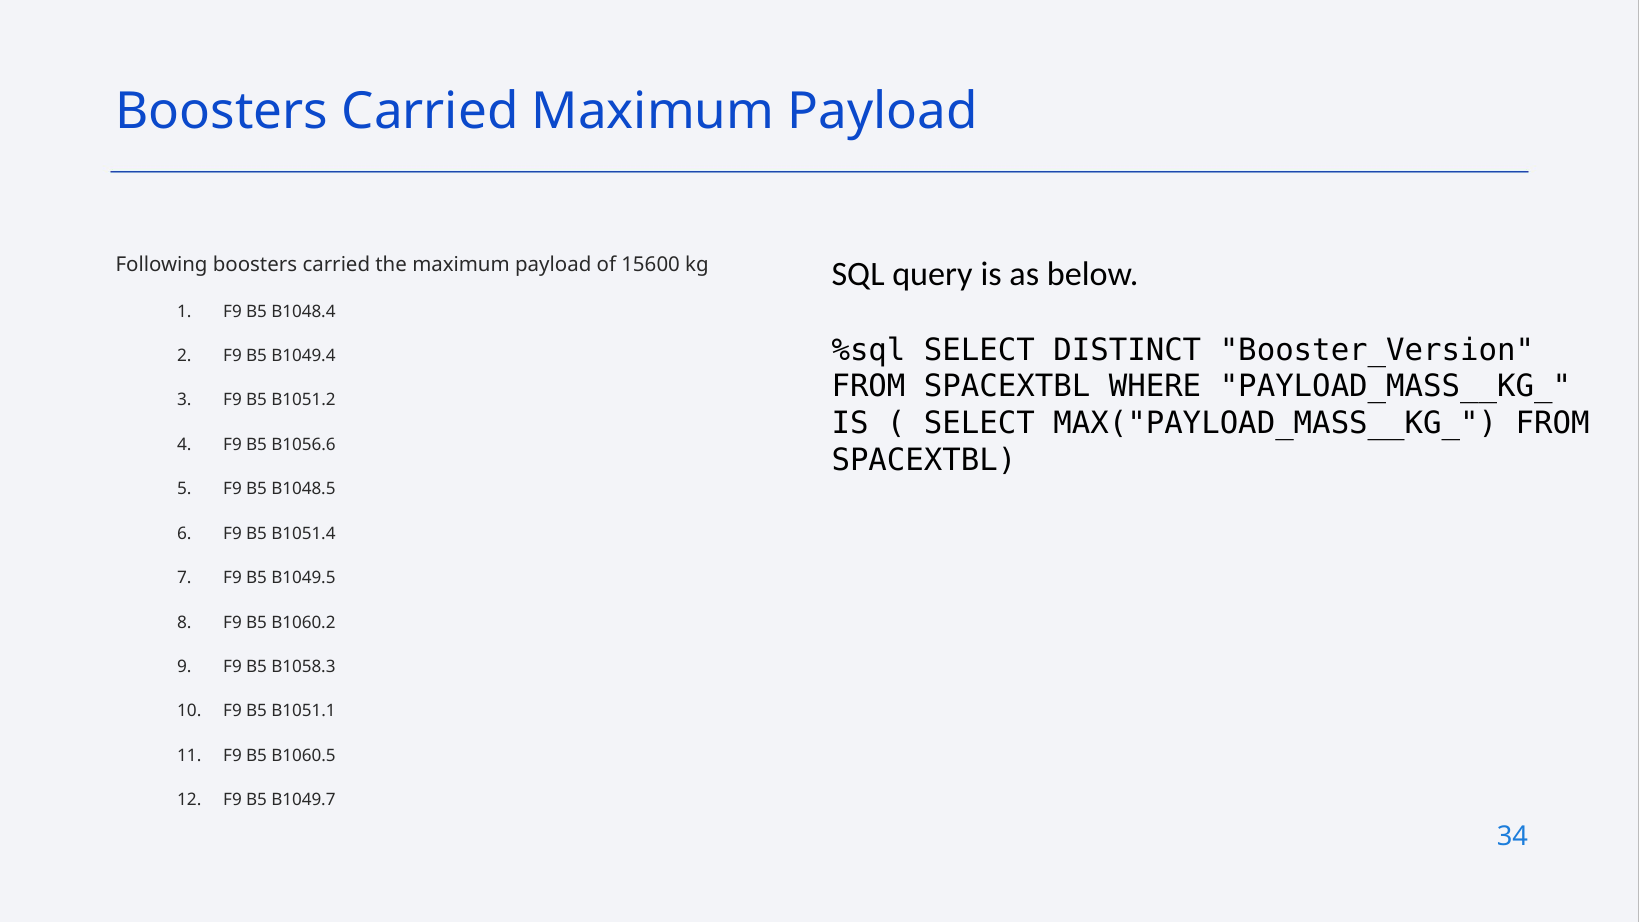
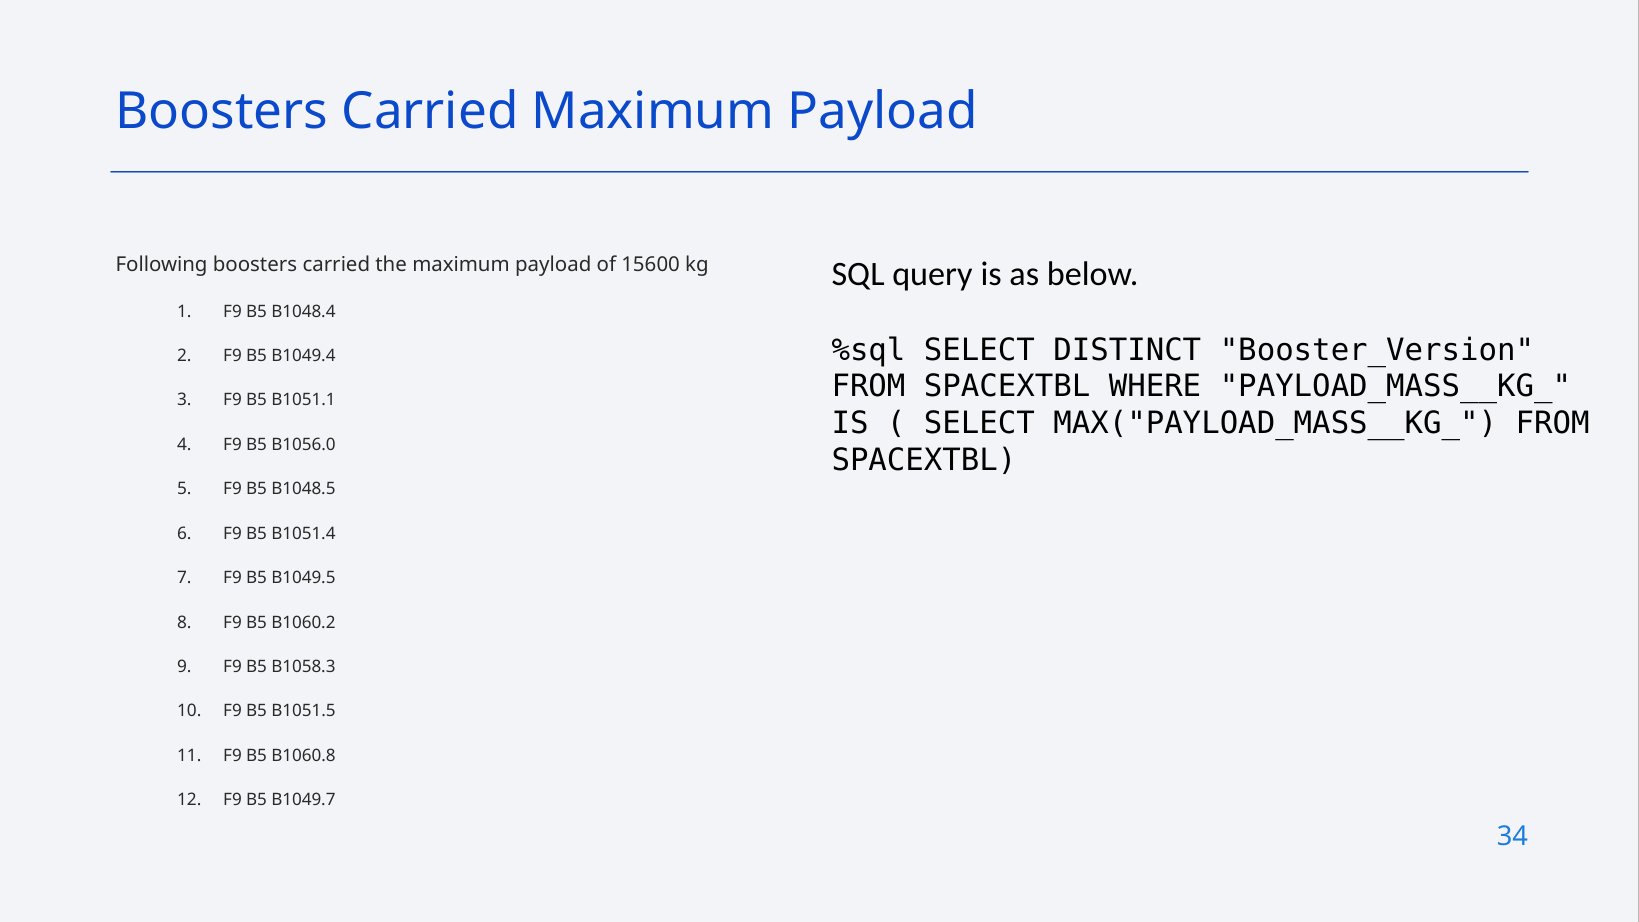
B1051.2: B1051.2 -> B1051.1
B1056.6: B1056.6 -> B1056.0
B1051.1: B1051.1 -> B1051.5
B1060.5: B1060.5 -> B1060.8
